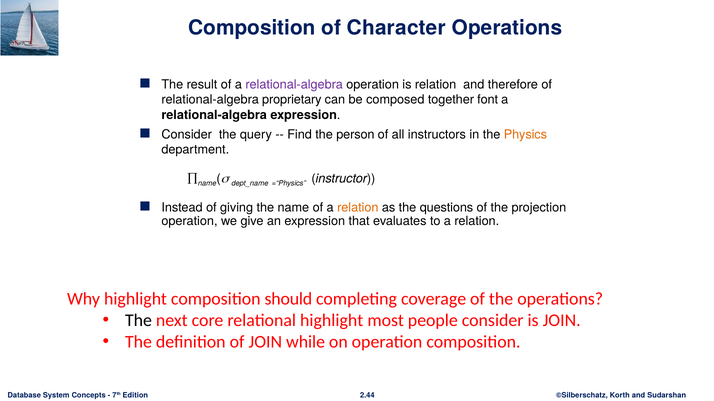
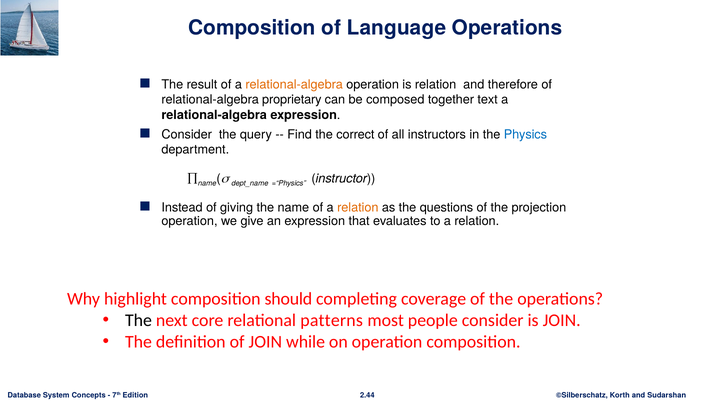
Character: Character -> Language
relational-algebra at (294, 85) colour: purple -> orange
font: font -> text
person: person -> correct
Physics colour: orange -> blue
relational highlight: highlight -> patterns
